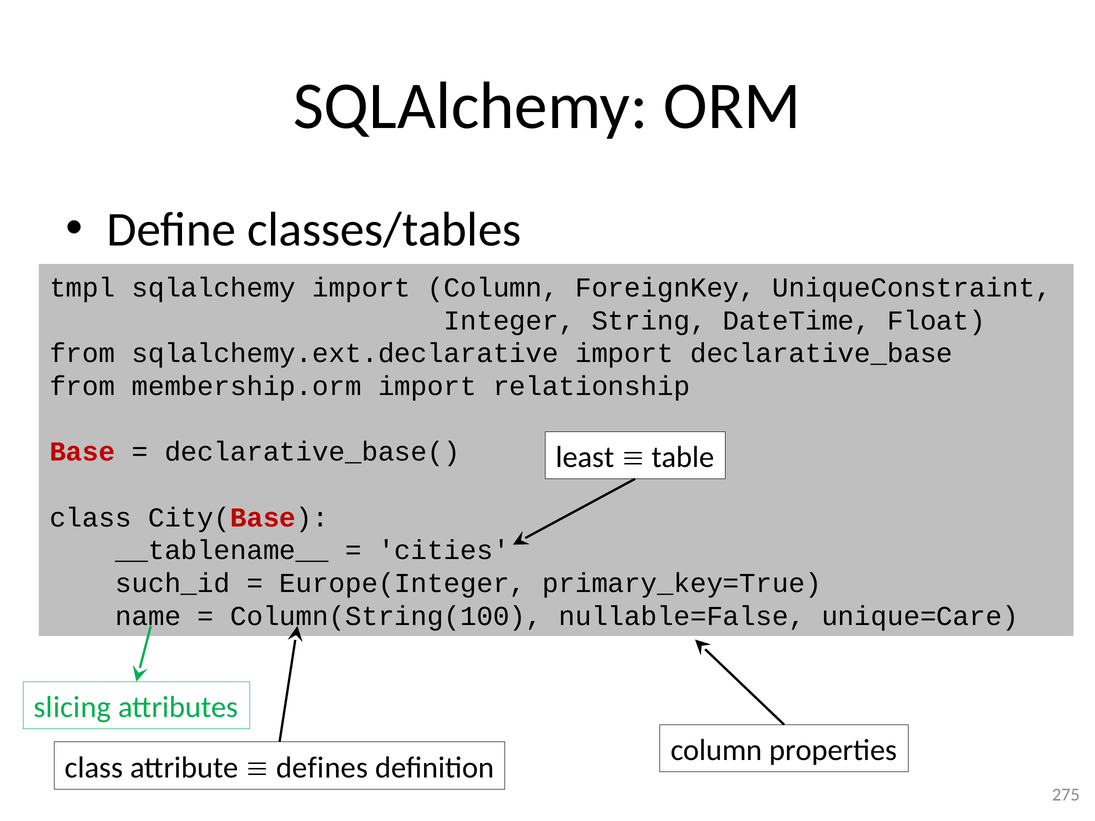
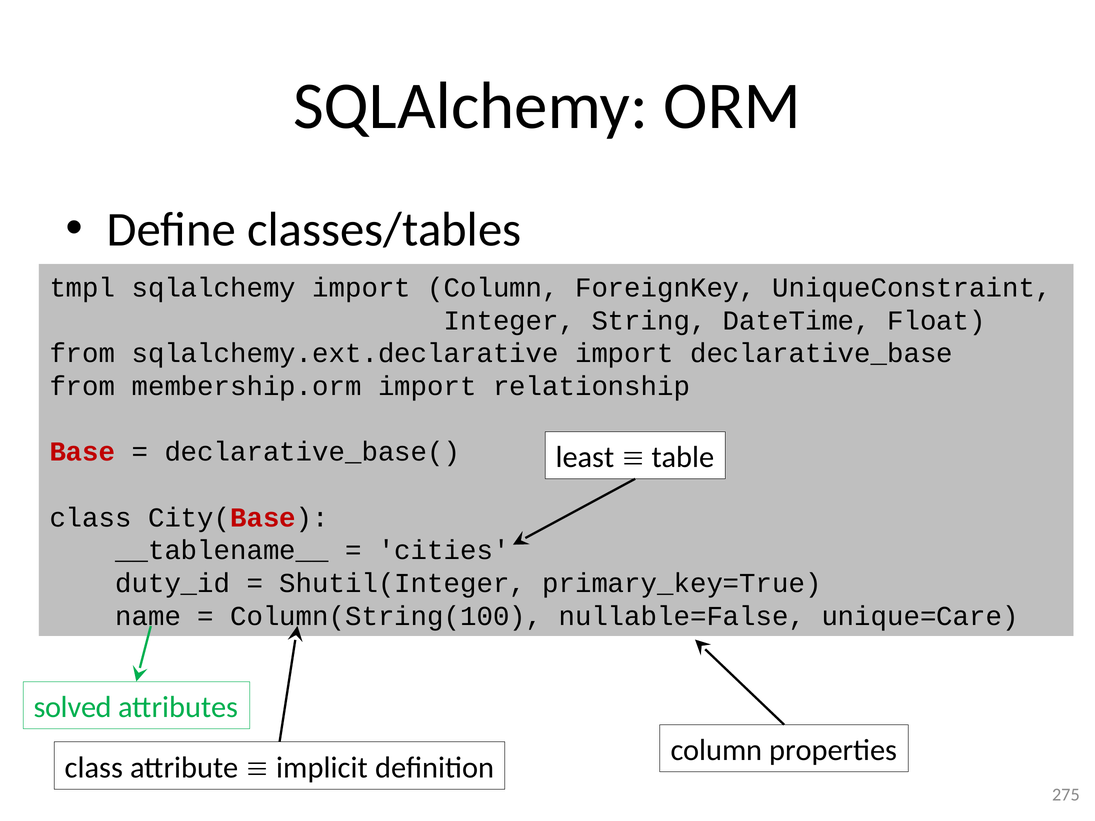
such_id: such_id -> duty_id
Europe(Integer: Europe(Integer -> Shutil(Integer
slicing: slicing -> solved
defines: defines -> implicit
